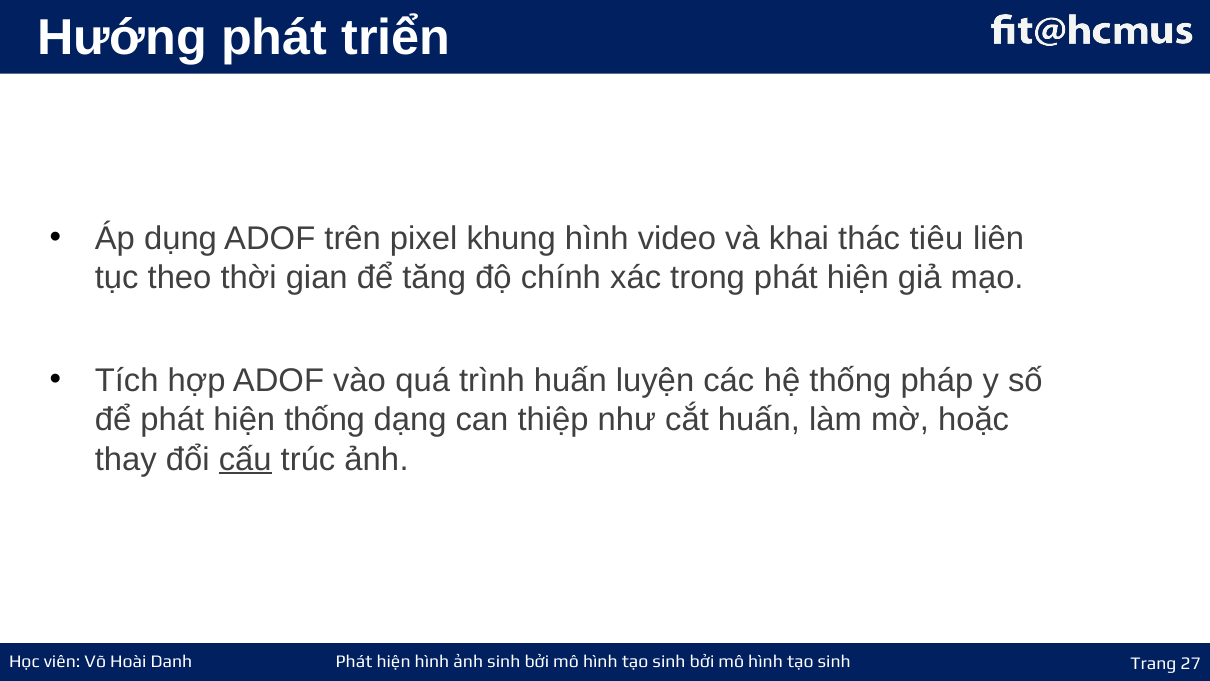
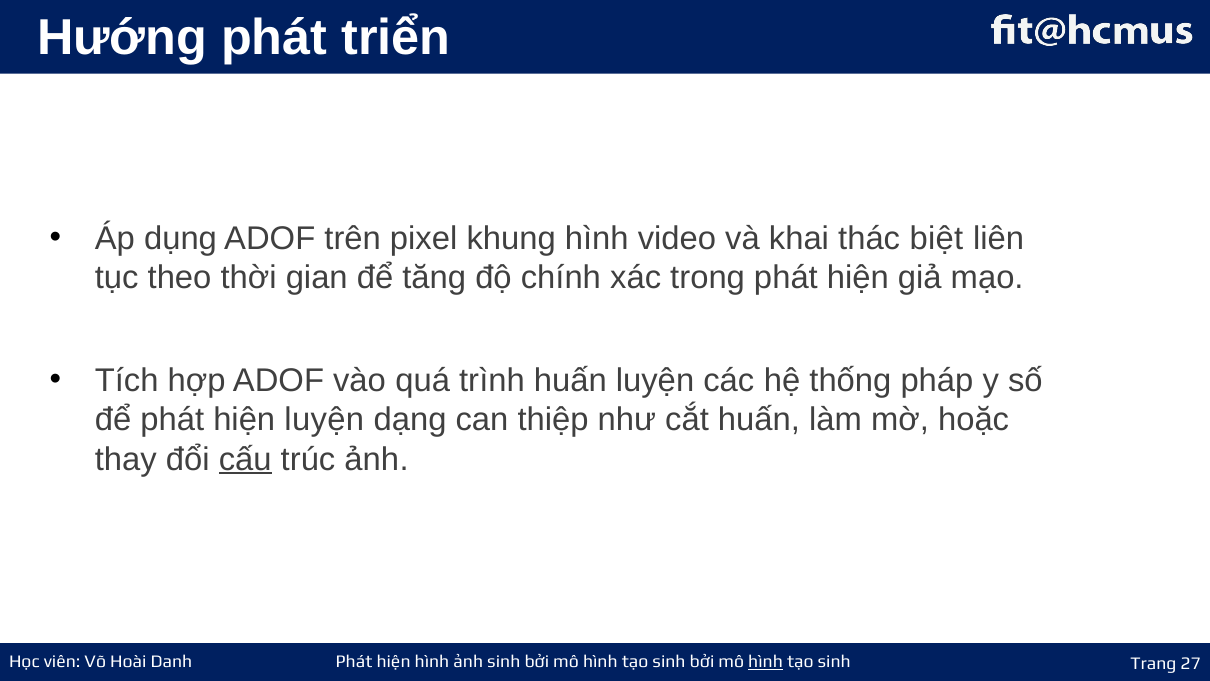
tiêu: tiêu -> biệt
hiện thống: thống -> luyện
hình at (766, 661) underline: none -> present
